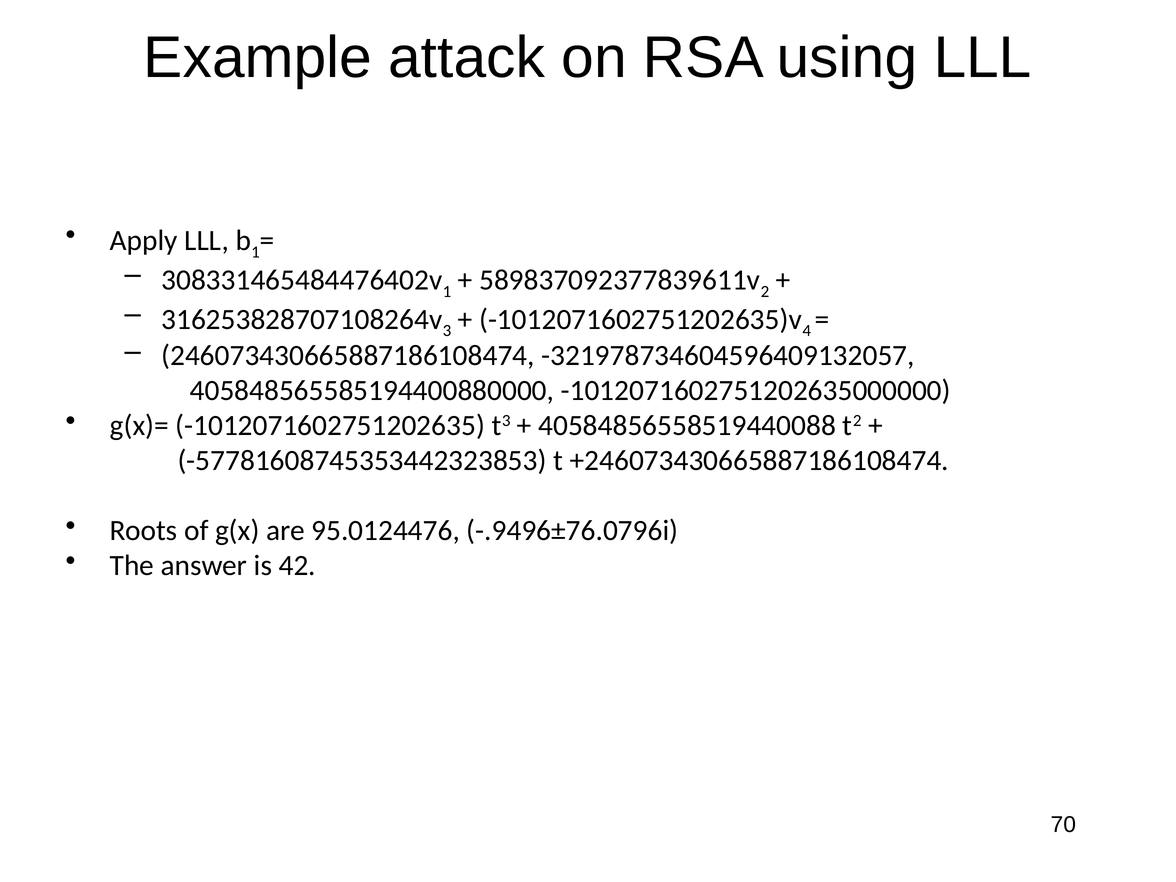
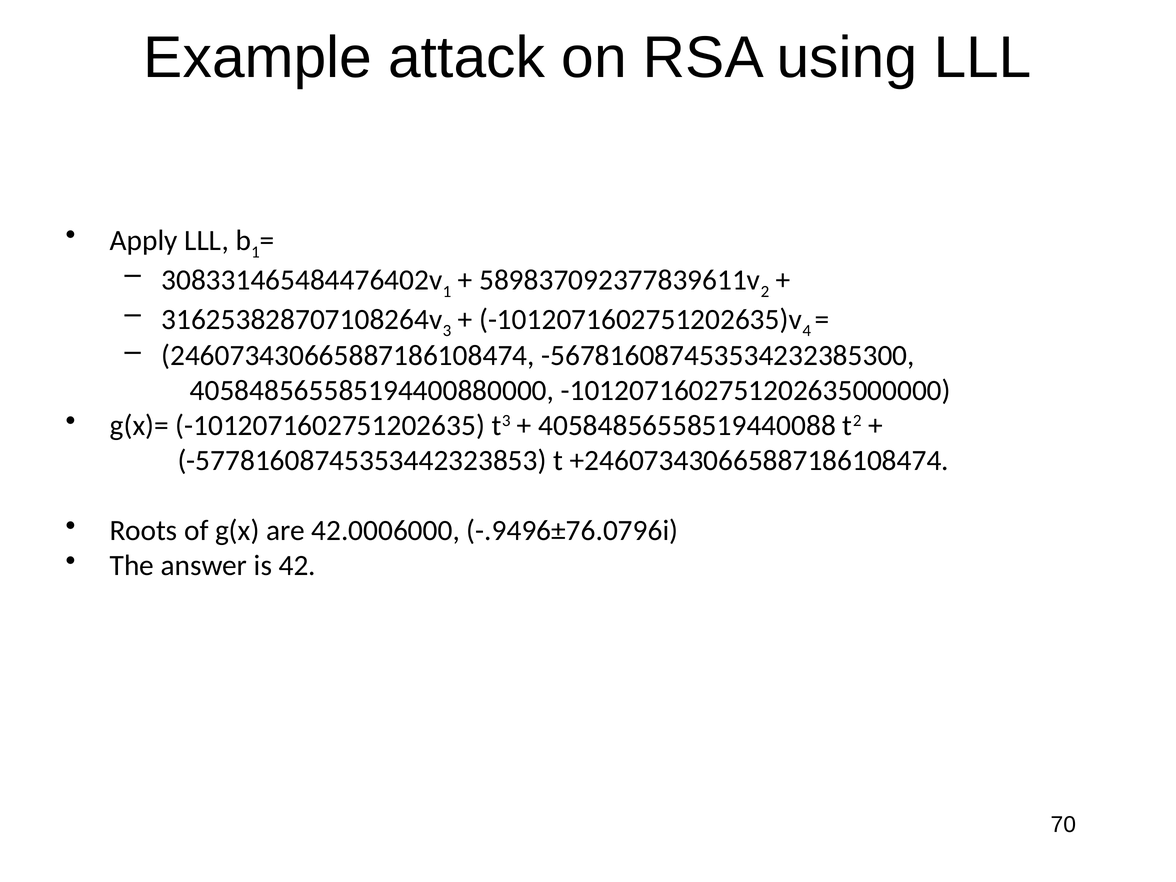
-321978734604596409132057: -321978734604596409132057 -> -567816087453534232385300
95.0124476: 95.0124476 -> 42.0006000
